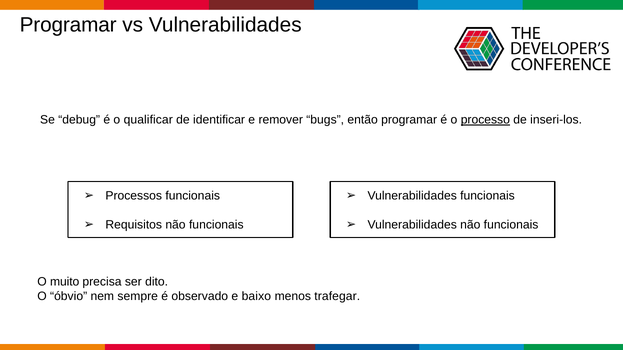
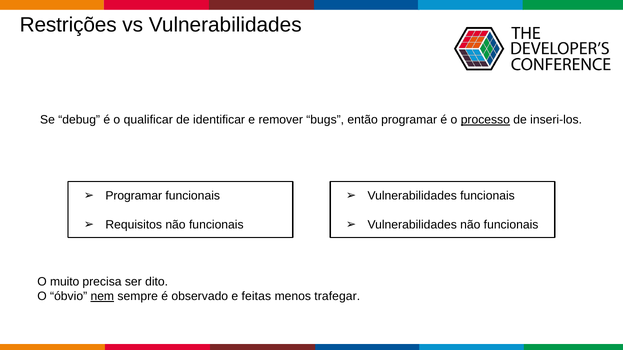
Programar at (68, 25): Programar -> Restrições
Processos at (134, 196): Processos -> Programar
nem underline: none -> present
baixo: baixo -> feitas
